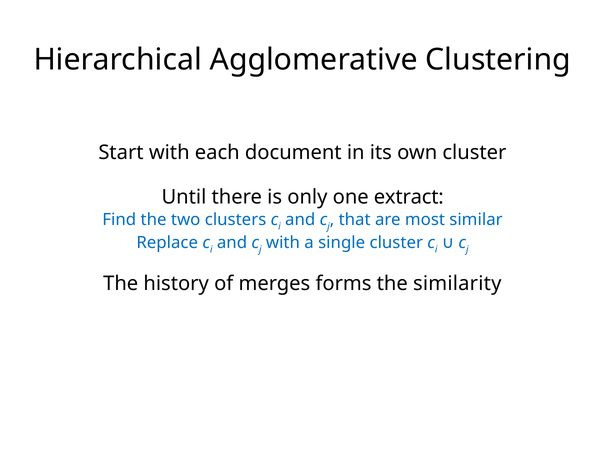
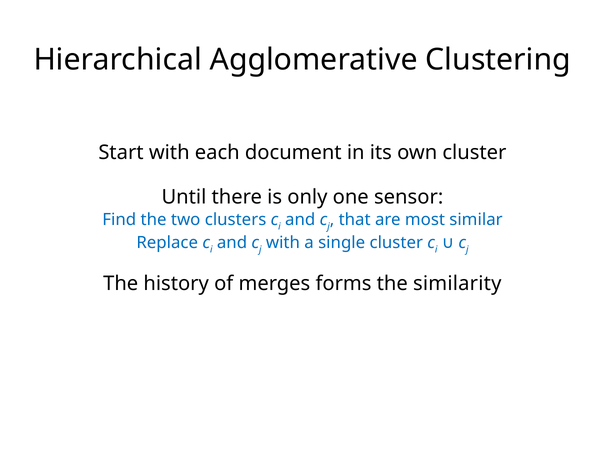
extract: extract -> sensor
